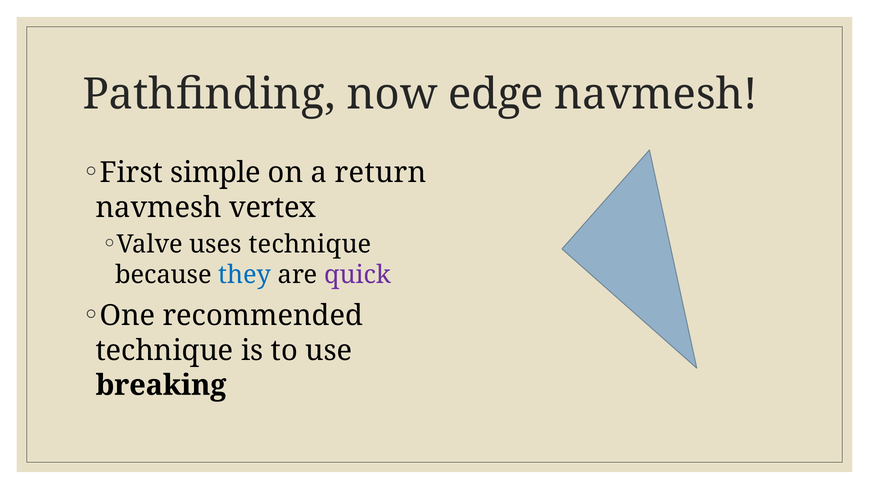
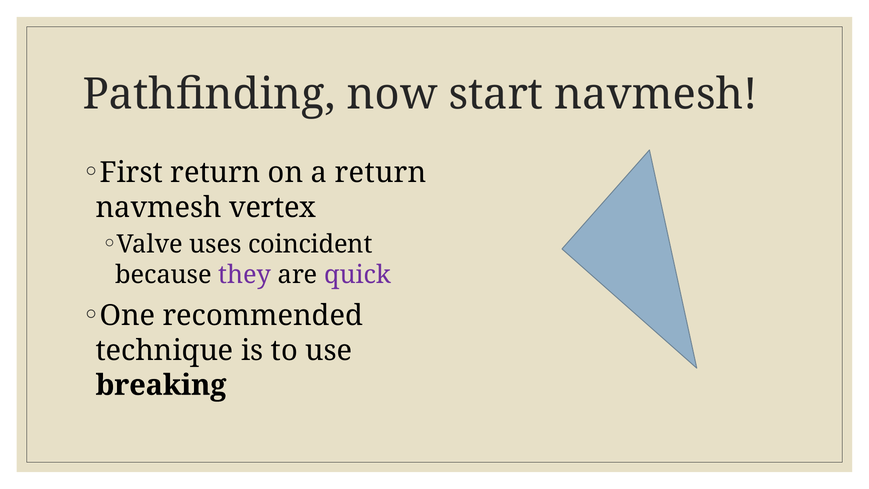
edge: edge -> start
First simple: simple -> return
uses technique: technique -> coincident
they colour: blue -> purple
